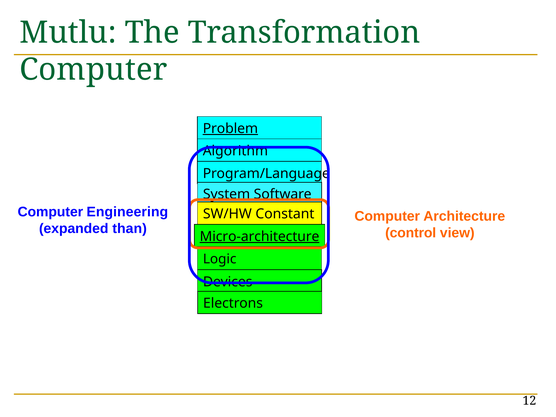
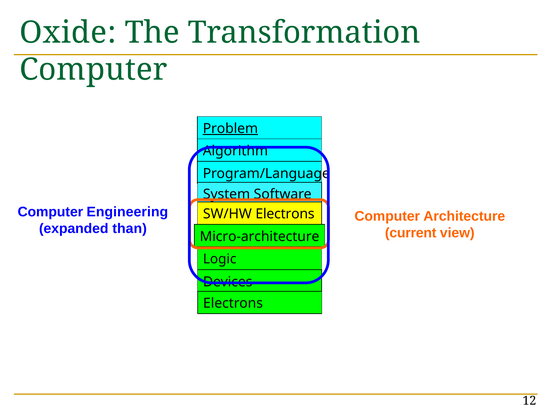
Mutlu: Mutlu -> Oxide
SW/HW Constant: Constant -> Electrons
control: control -> current
Micro-architecture underline: present -> none
